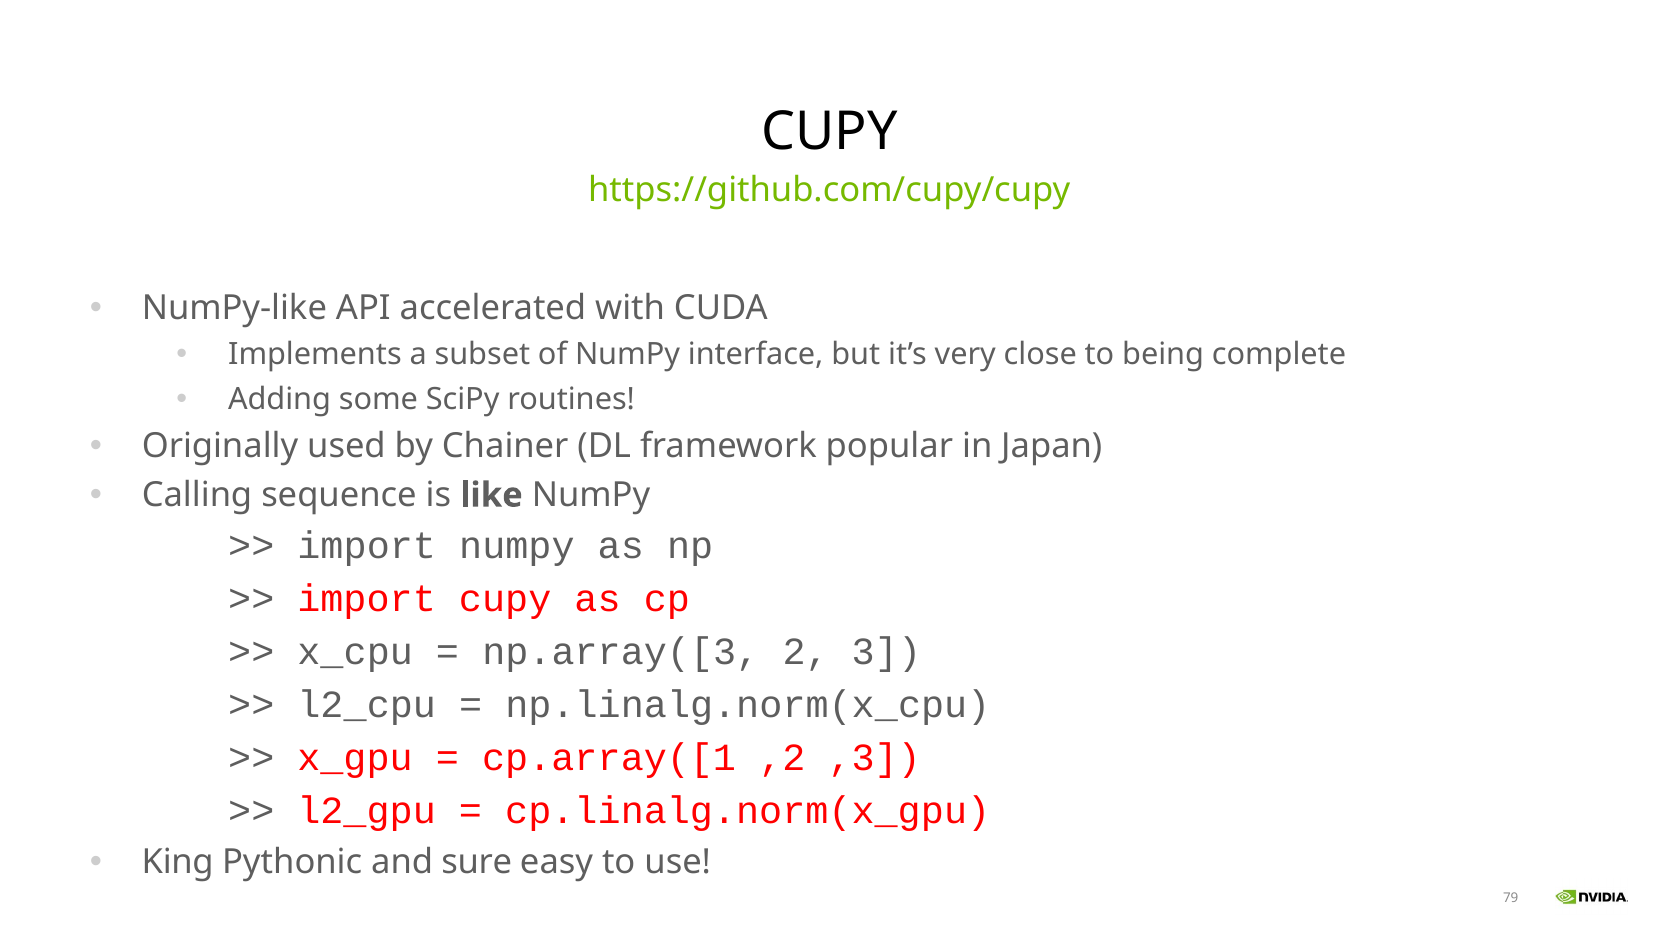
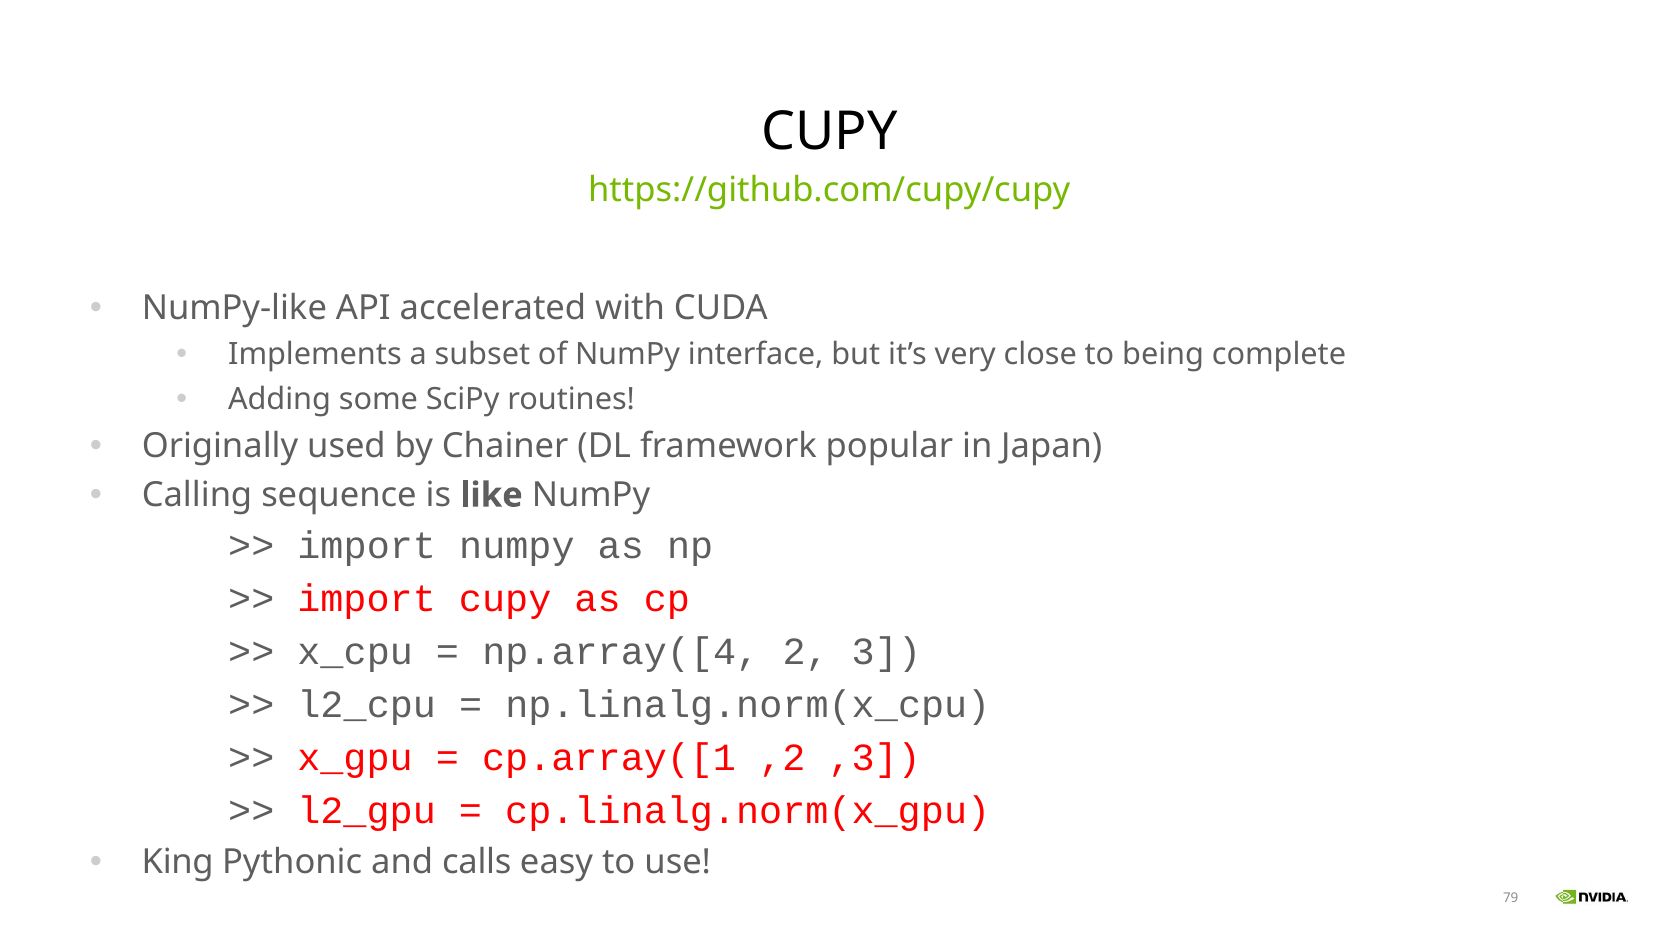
np.array([3: np.array([3 -> np.array([4
sure: sure -> calls
